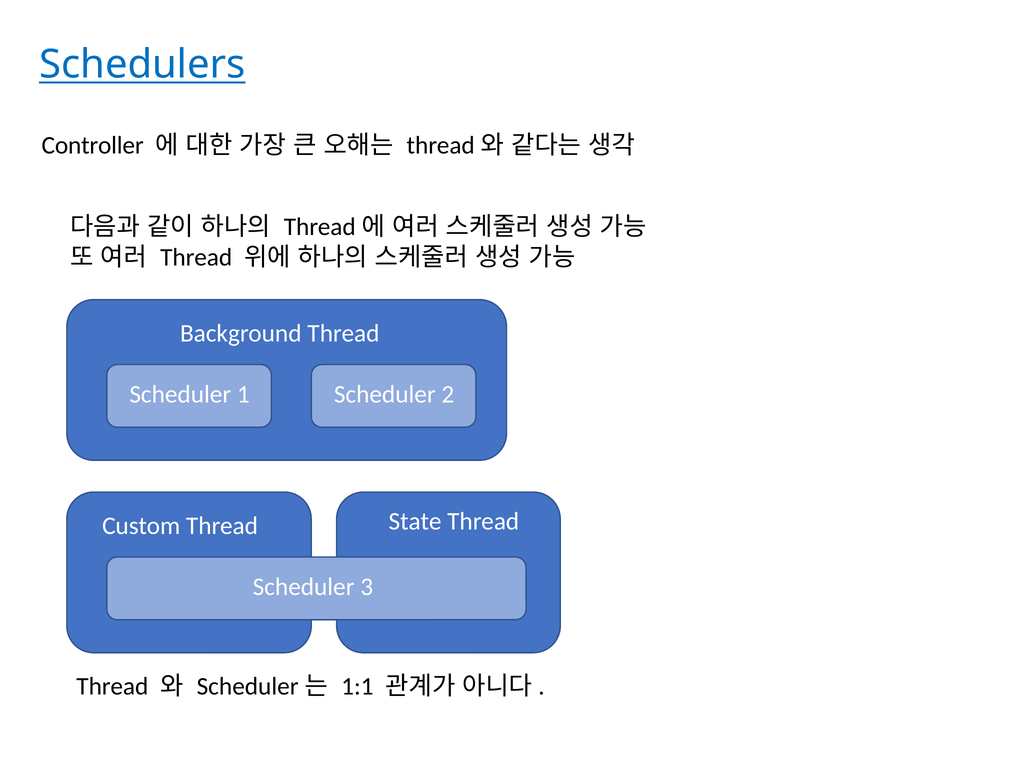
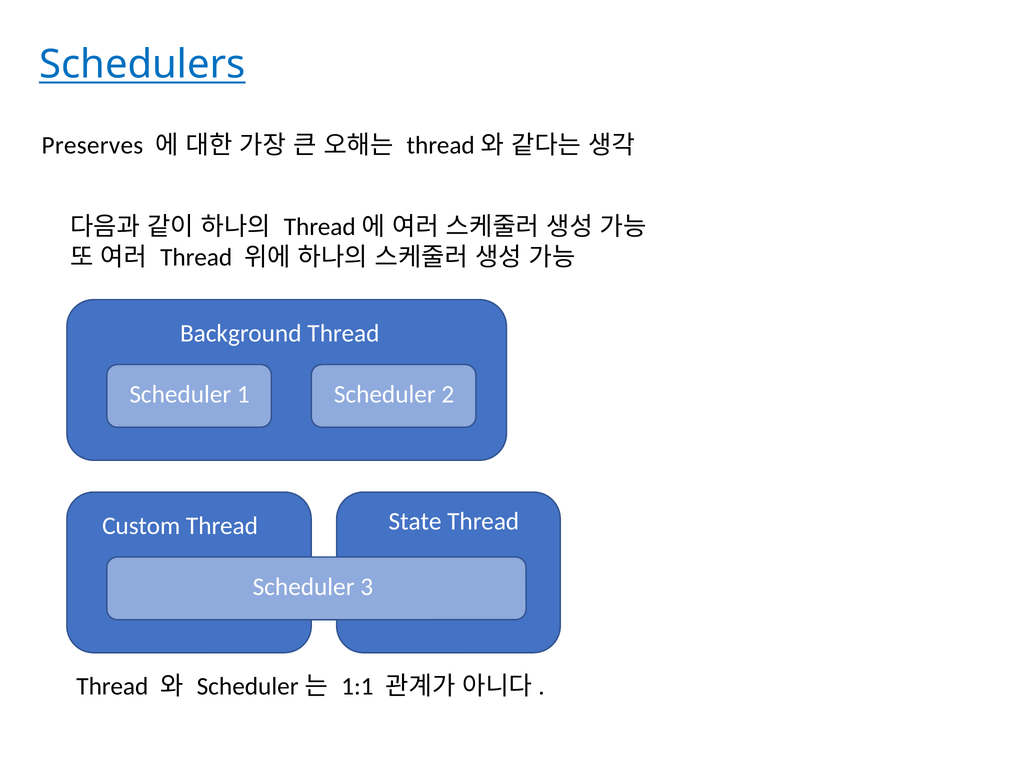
Controller: Controller -> Preserves
